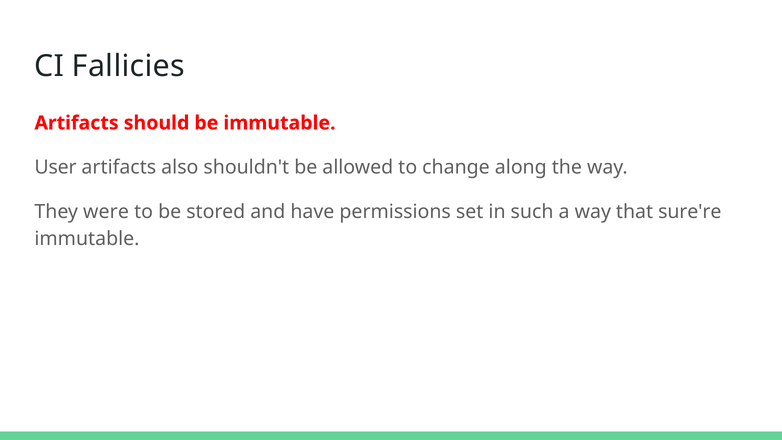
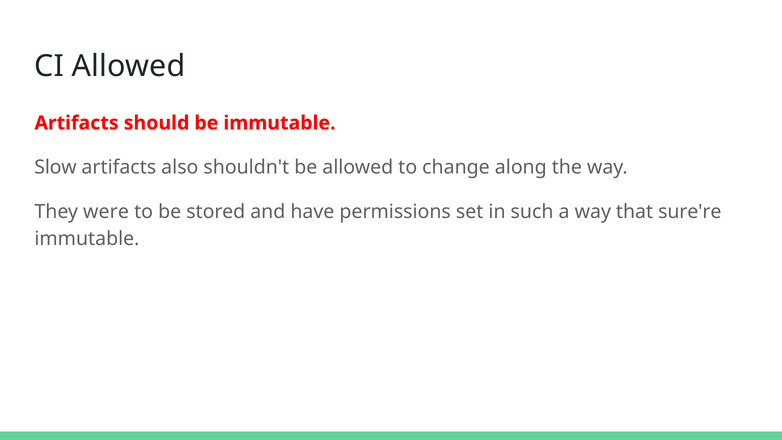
CI Fallicies: Fallicies -> Allowed
User: User -> Slow
